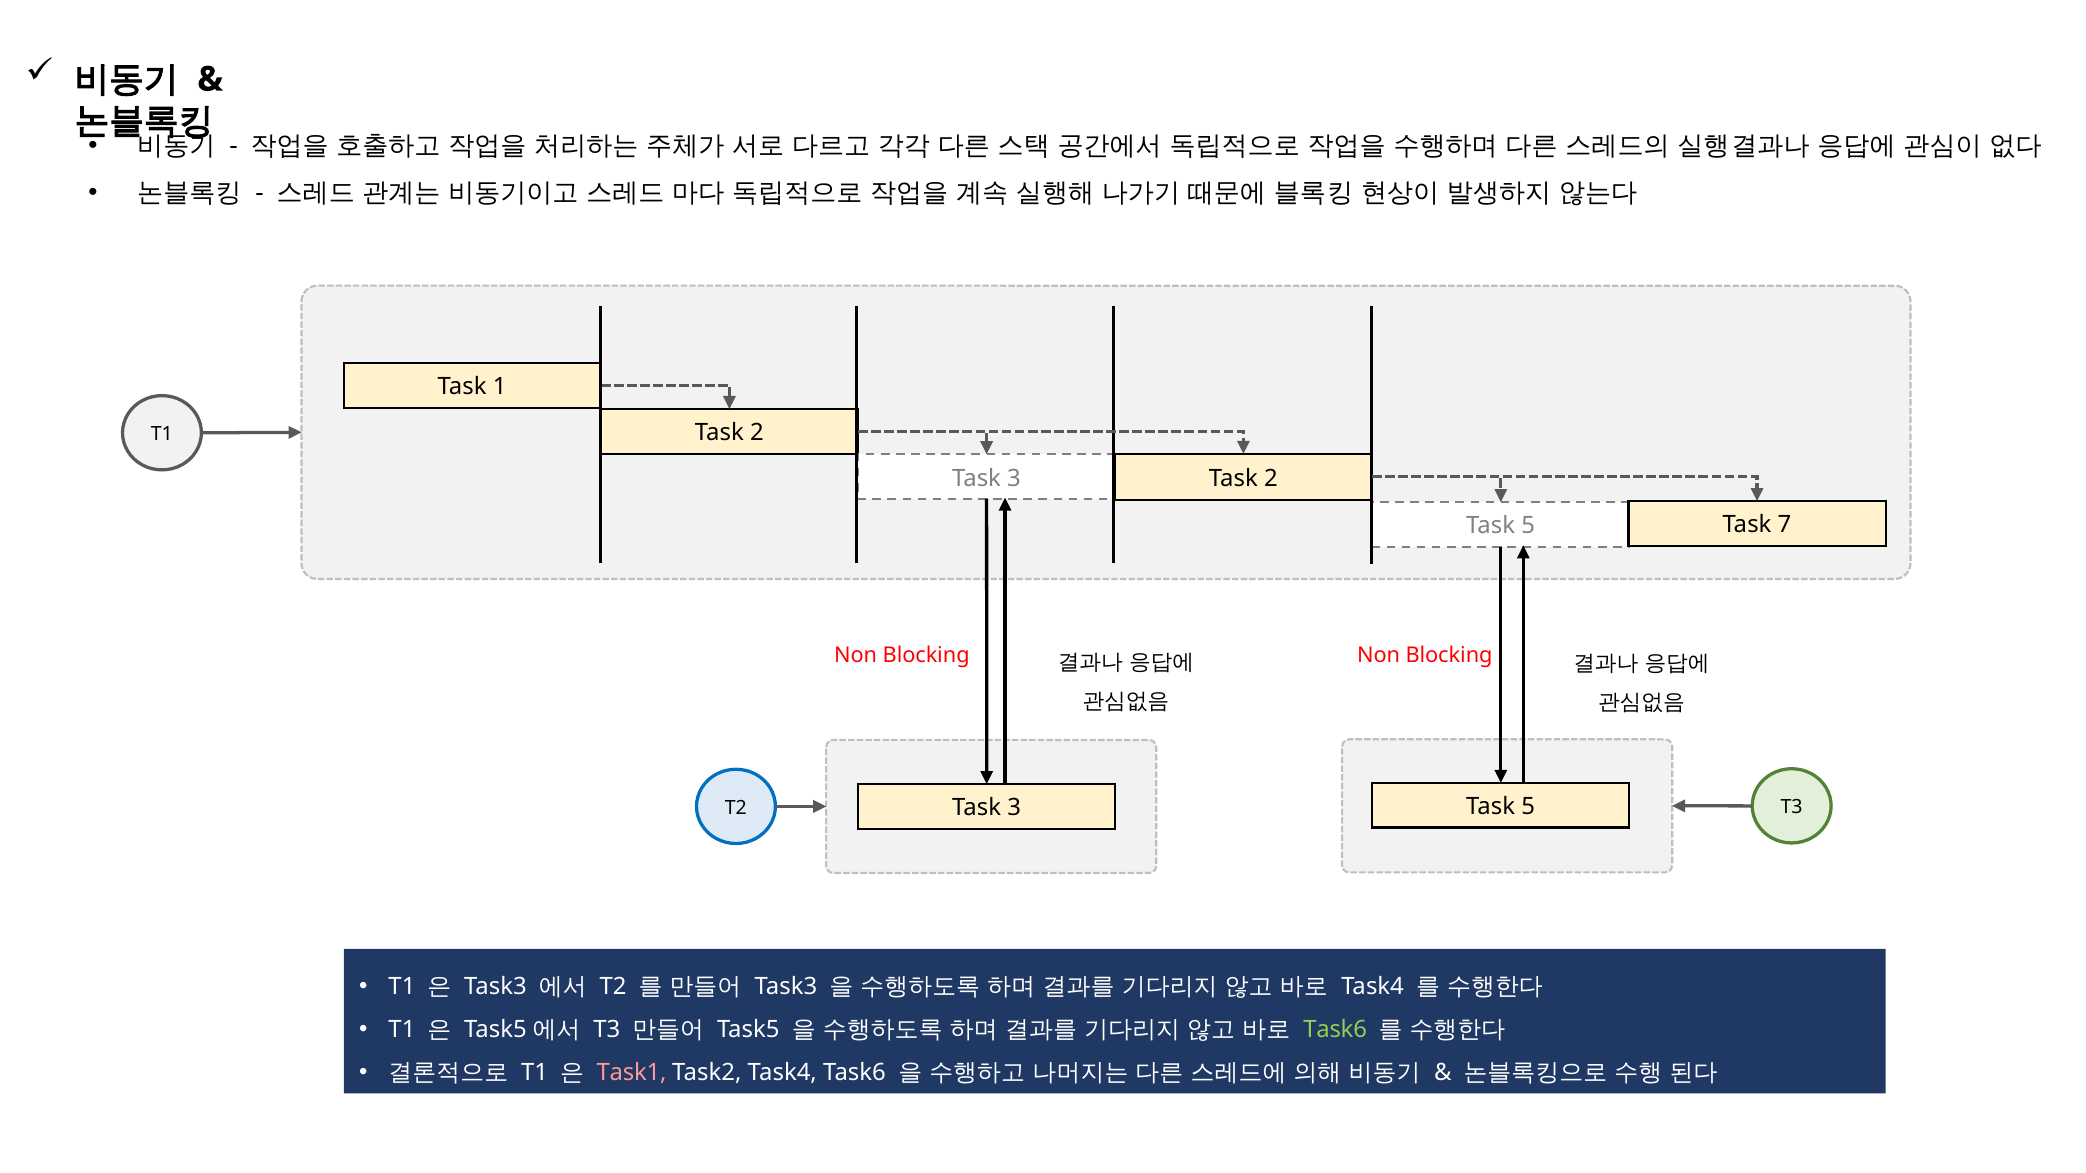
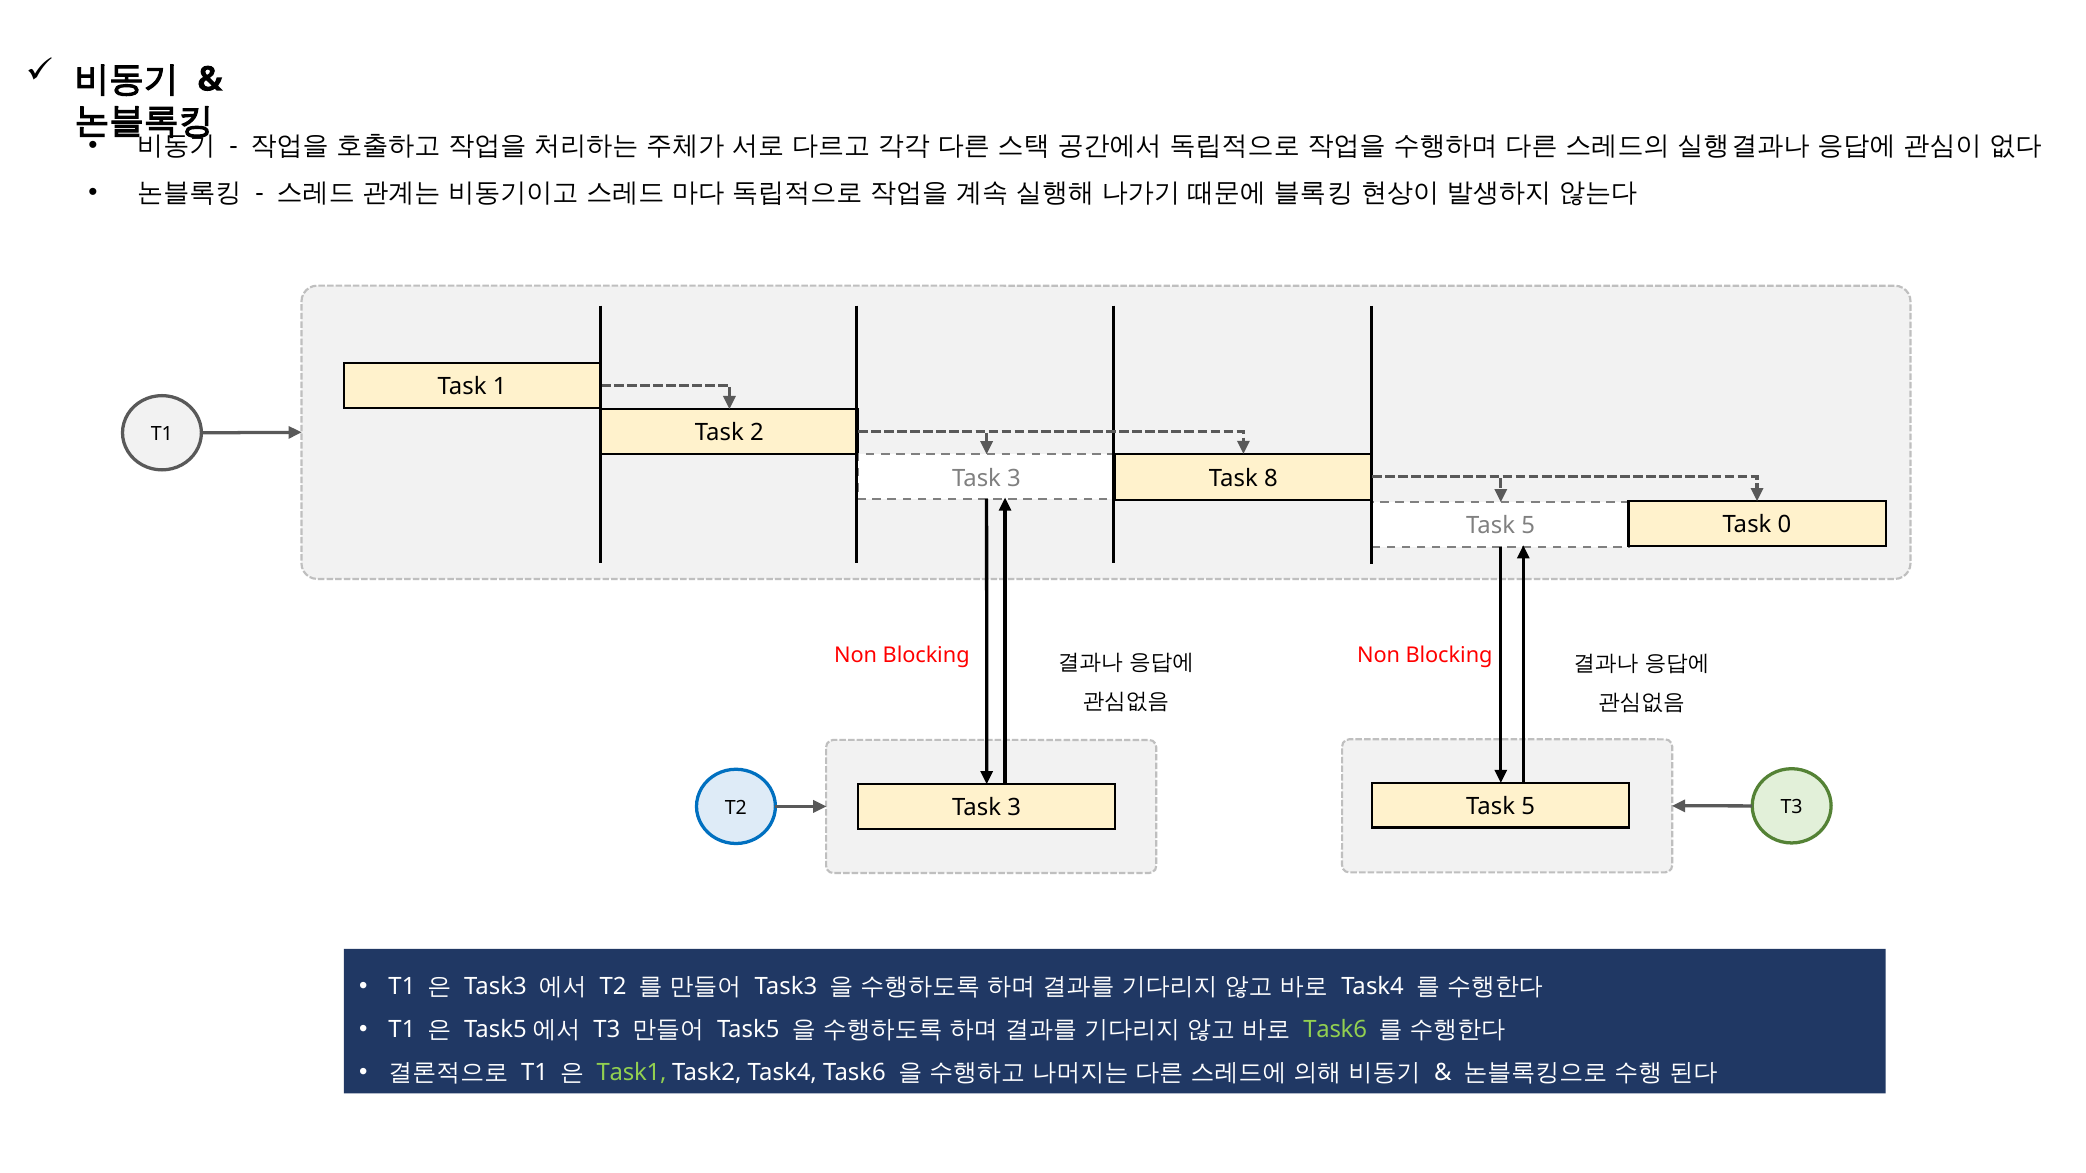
2 at (1271, 479): 2 -> 8
7: 7 -> 0
Task1 colour: pink -> light green
